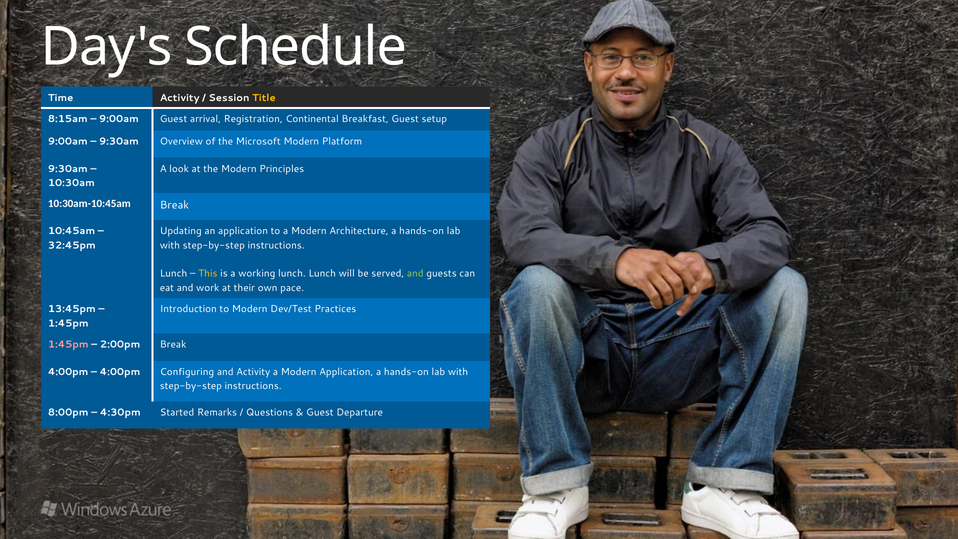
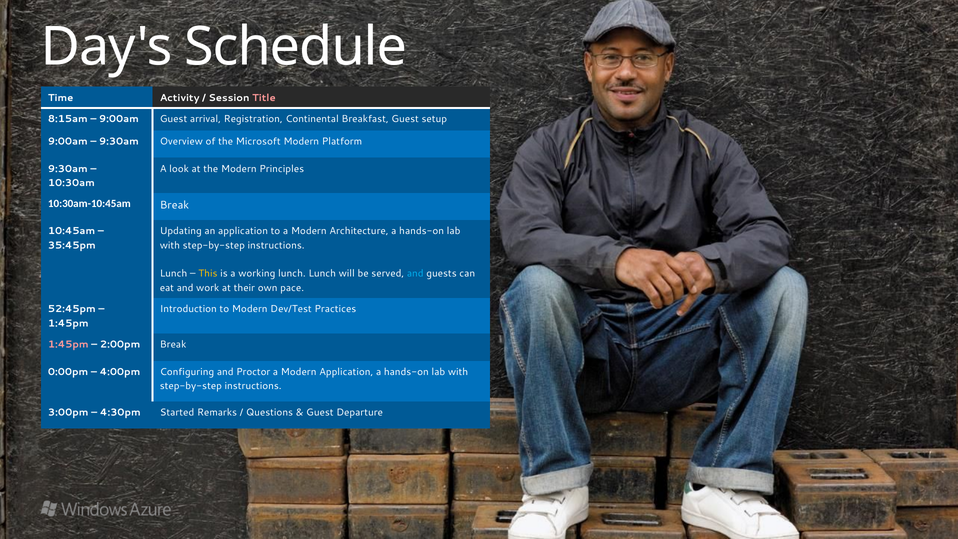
Title colour: yellow -> pink
32:45pm: 32:45pm -> 35:45pm
and at (415, 274) colour: light green -> light blue
13:45pm: 13:45pm -> 52:45pm
4:00pm at (68, 372): 4:00pm -> 0:00pm
and Activity: Activity -> Proctor
8:00pm: 8:00pm -> 3:00pm
